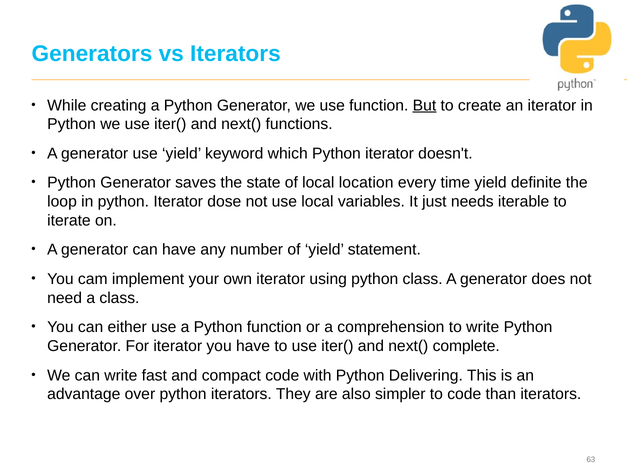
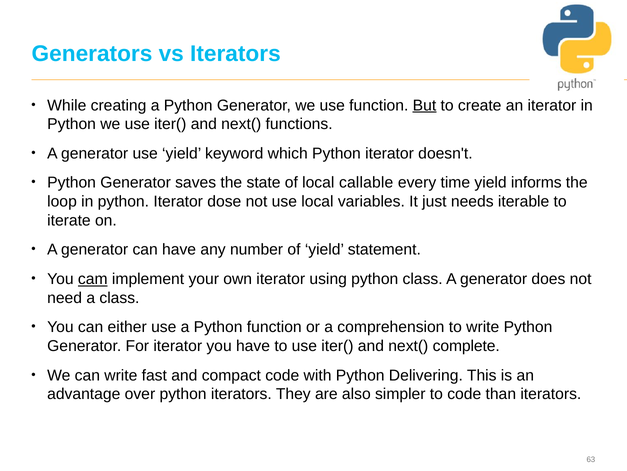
location: location -> callable
definite: definite -> informs
cam underline: none -> present
